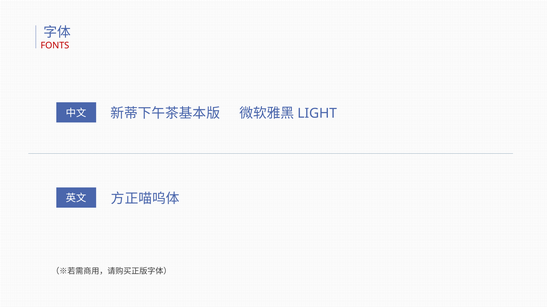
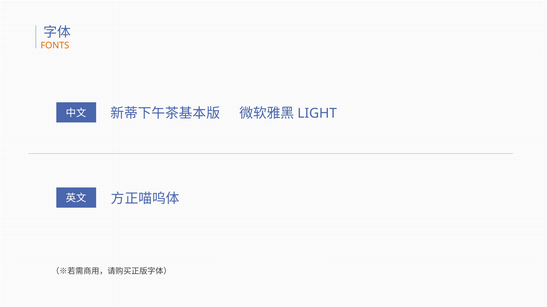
FONTS colour: red -> orange
